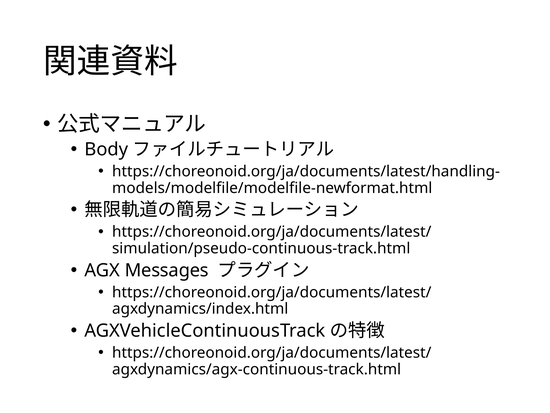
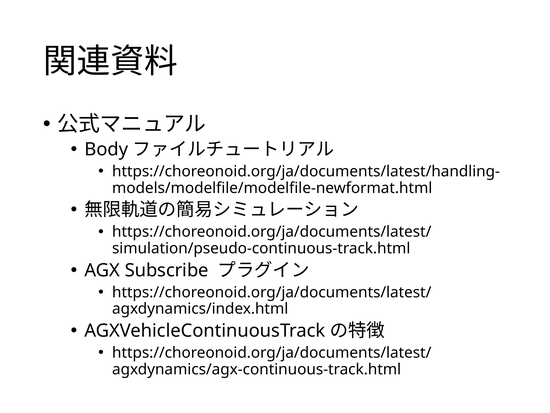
Messages: Messages -> Subscribe
